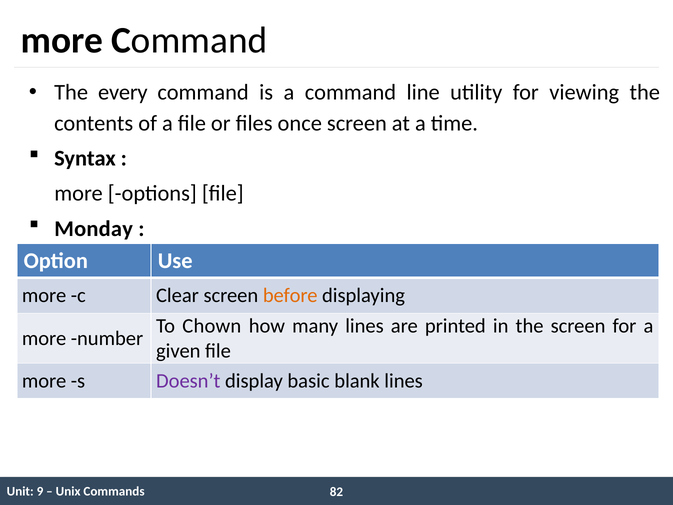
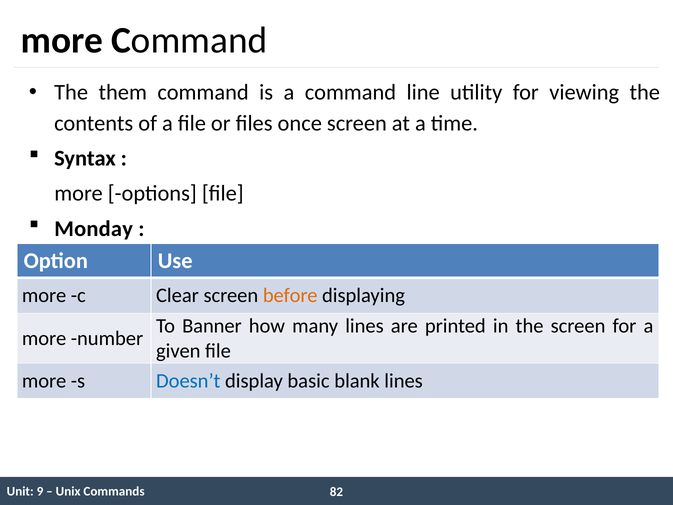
every: every -> them
Chown: Chown -> Banner
Doesn’t colour: purple -> blue
